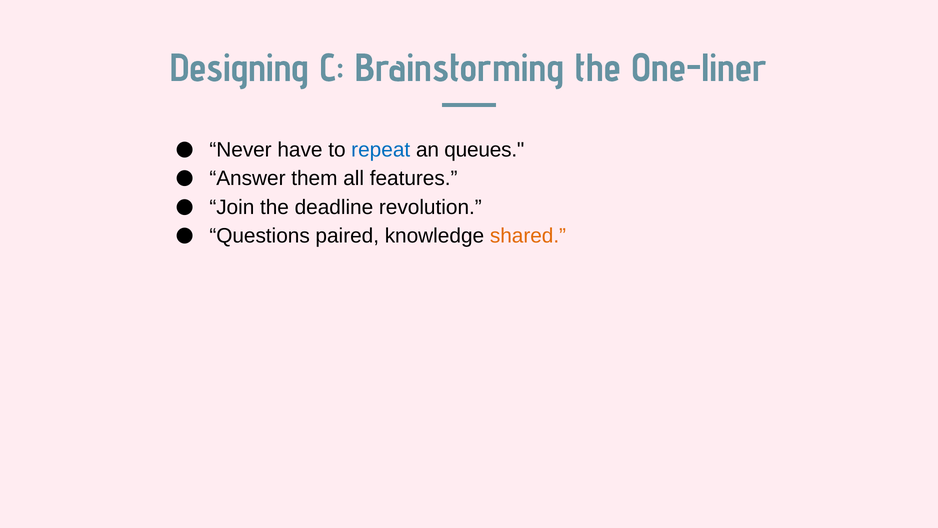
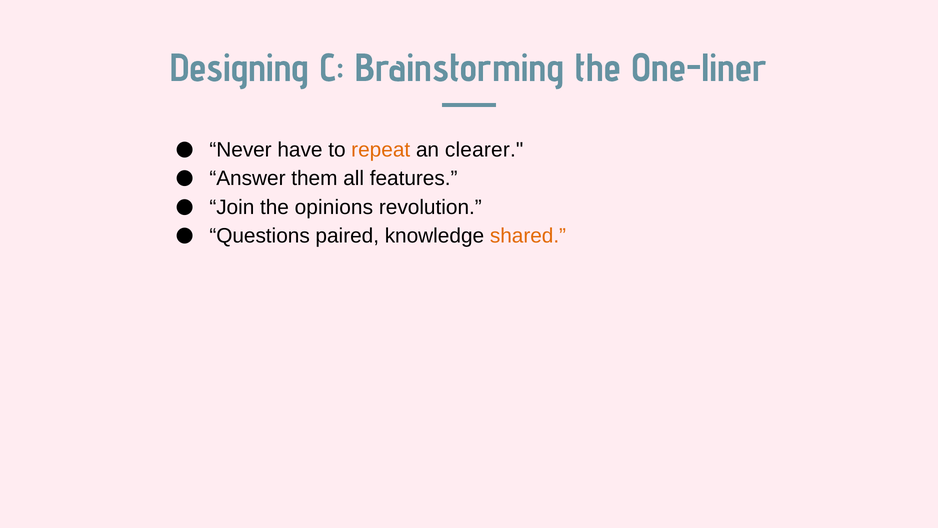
repeat colour: blue -> orange
queues: queues -> clearer
deadline: deadline -> opinions
